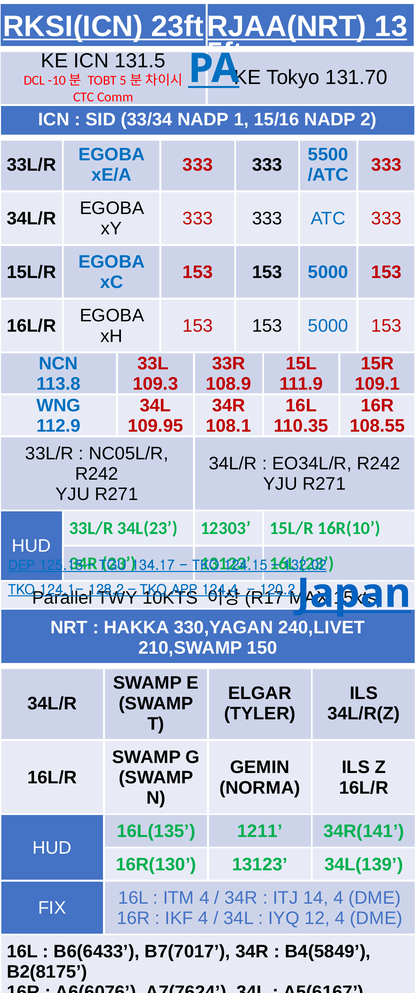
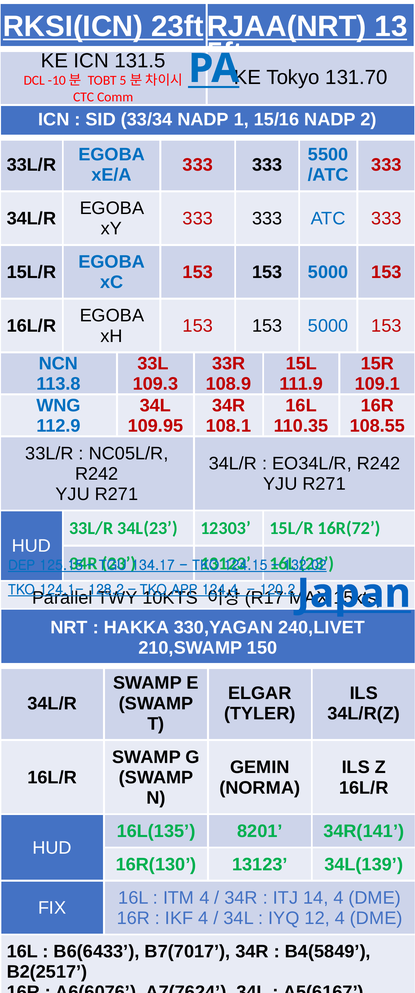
16R(10: 16R(10 -> 16R(72
1211: 1211 -> 8201
B2(8175: B2(8175 -> B2(2517
